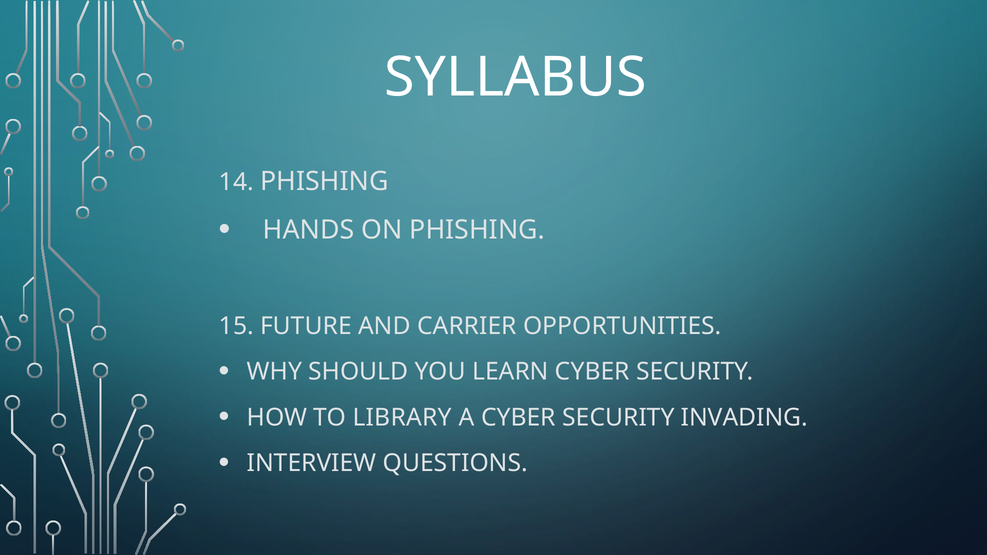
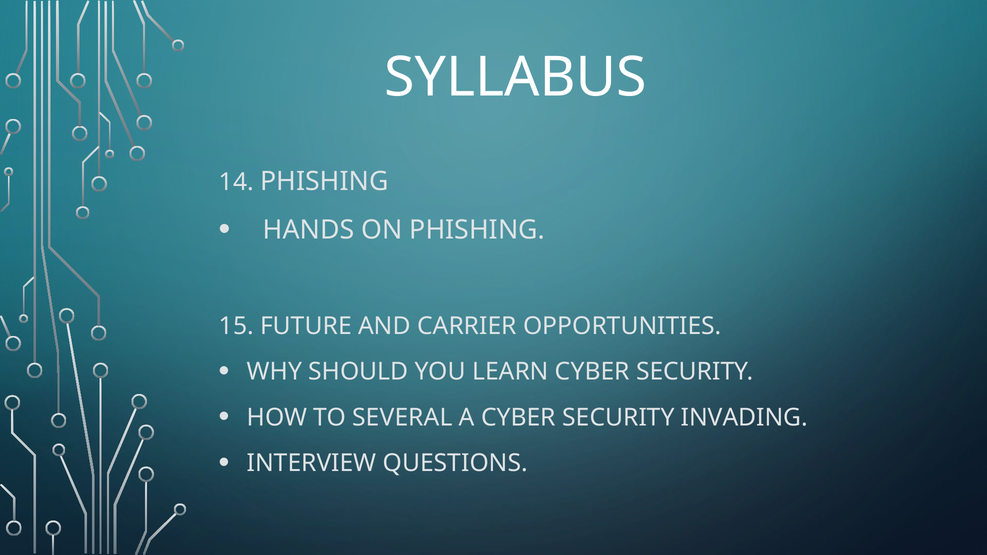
LIBRARY: LIBRARY -> SEVERAL
